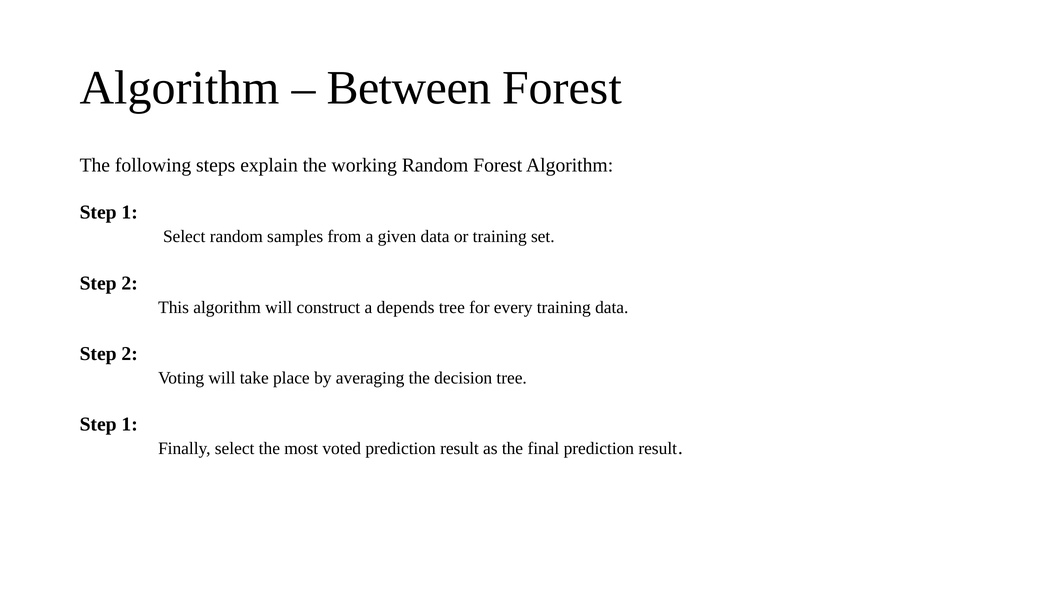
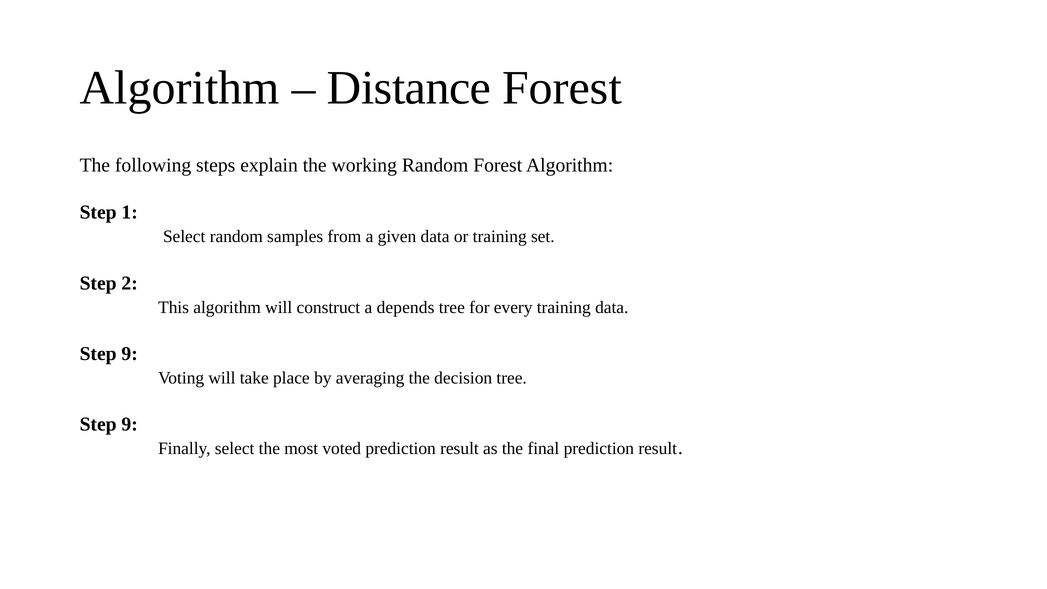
Between: Between -> Distance
2 at (130, 354): 2 -> 9
1 at (130, 424): 1 -> 9
